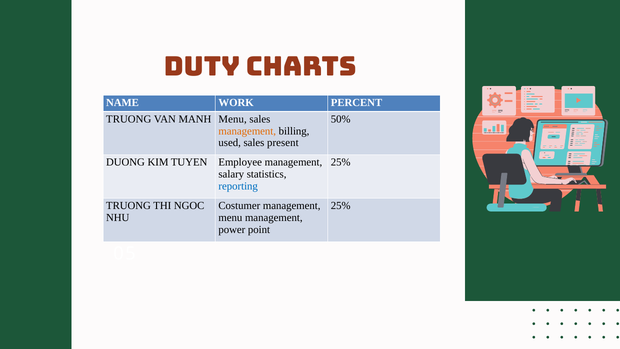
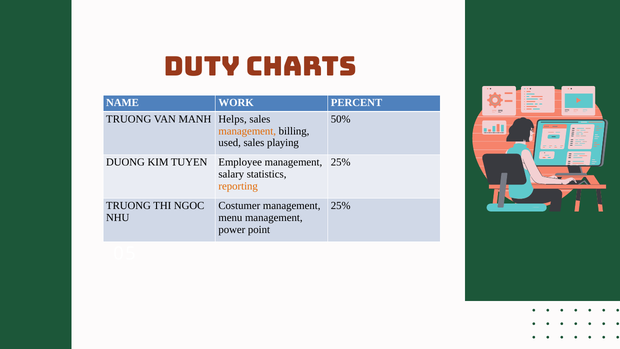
MANH Menu: Menu -> Helps
present: present -> playing
reporting colour: blue -> orange
